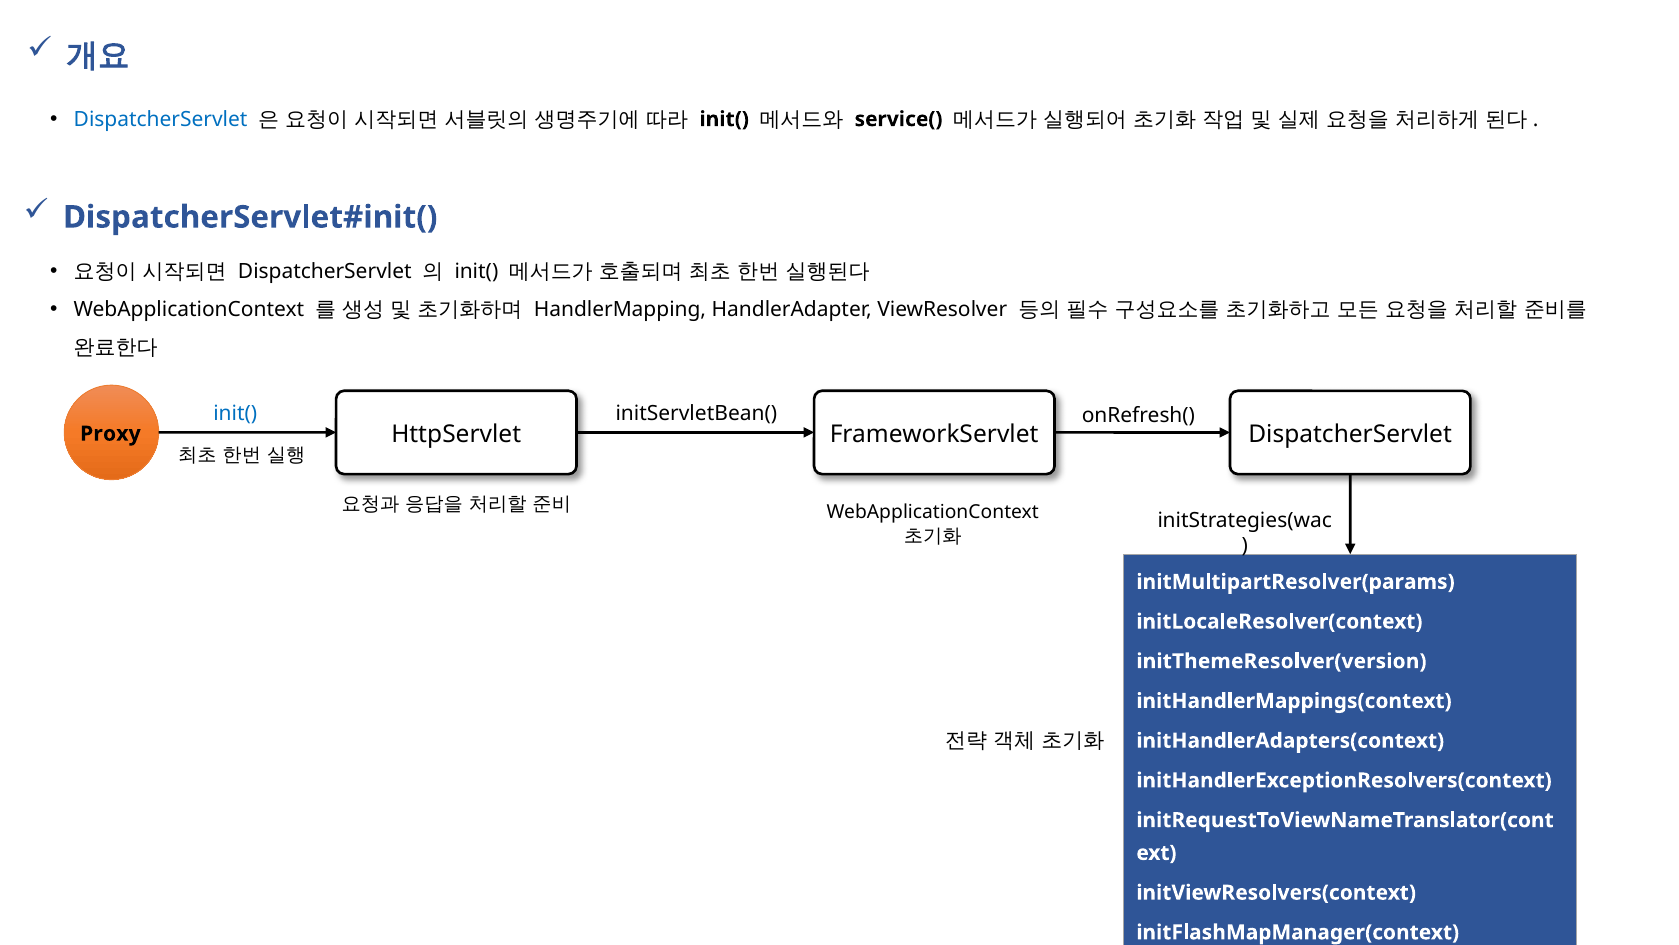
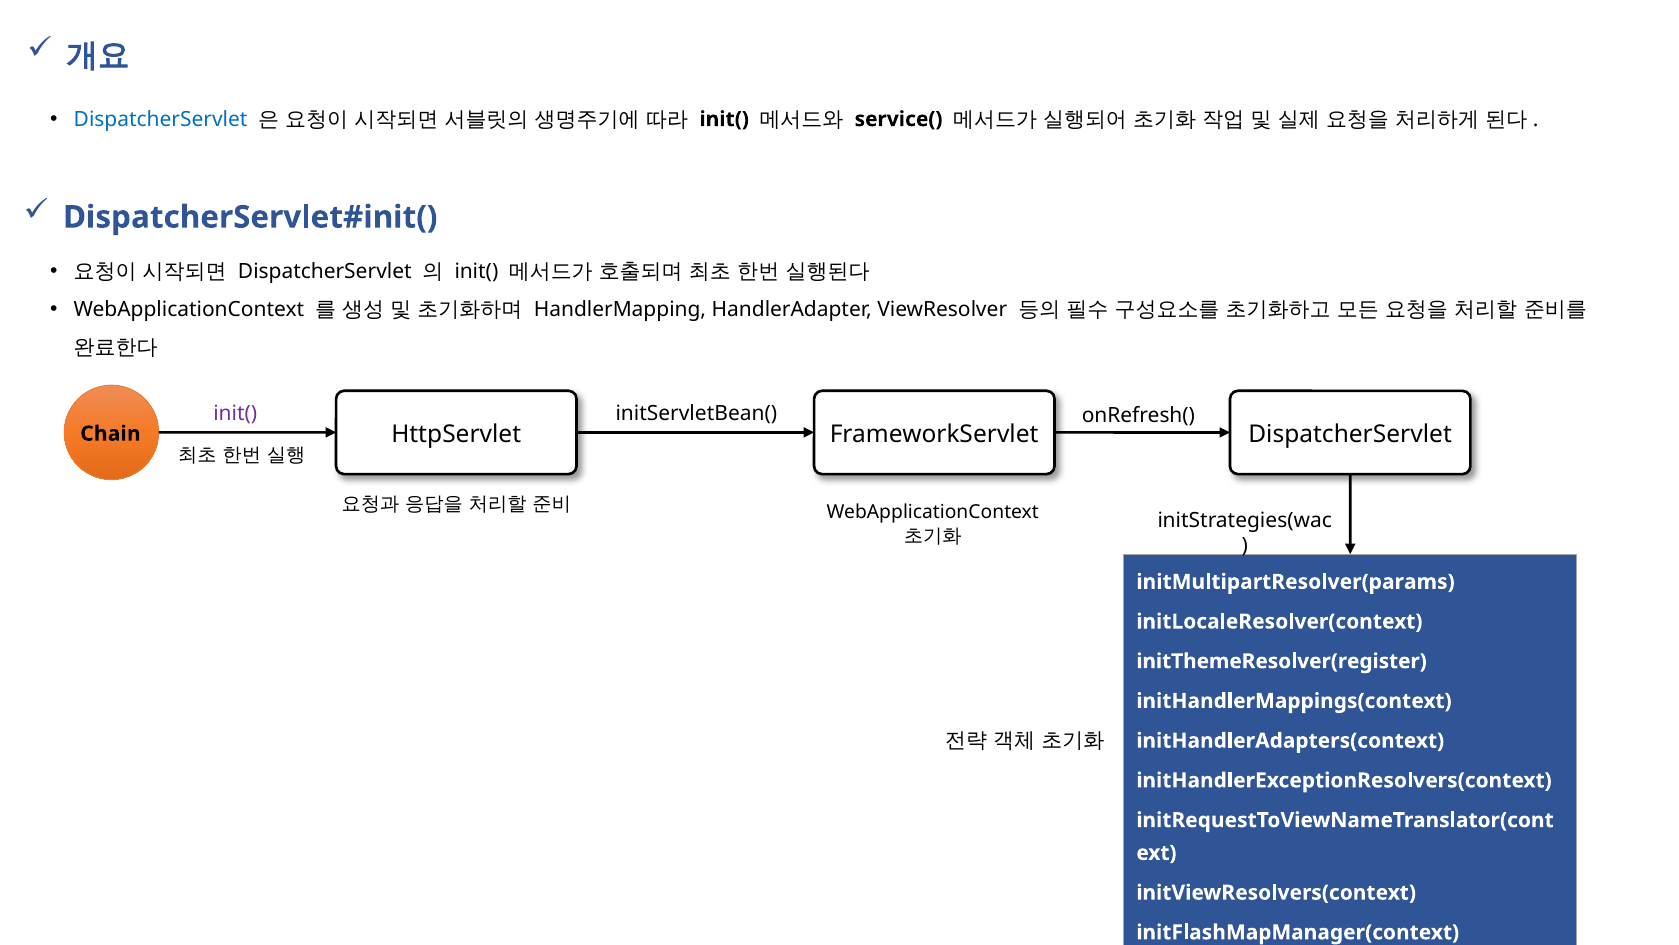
init( at (235, 414) colour: blue -> purple
Proxy: Proxy -> Chain
initThemeResolver(version: initThemeResolver(version -> initThemeResolver(register
